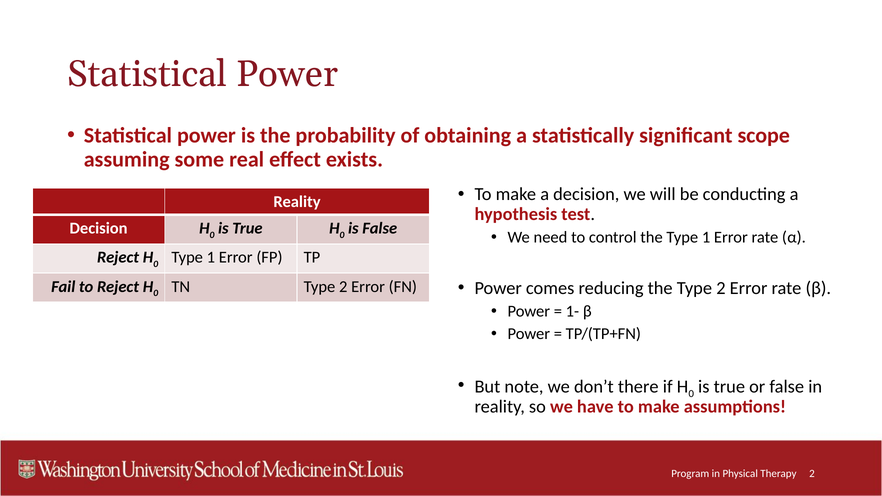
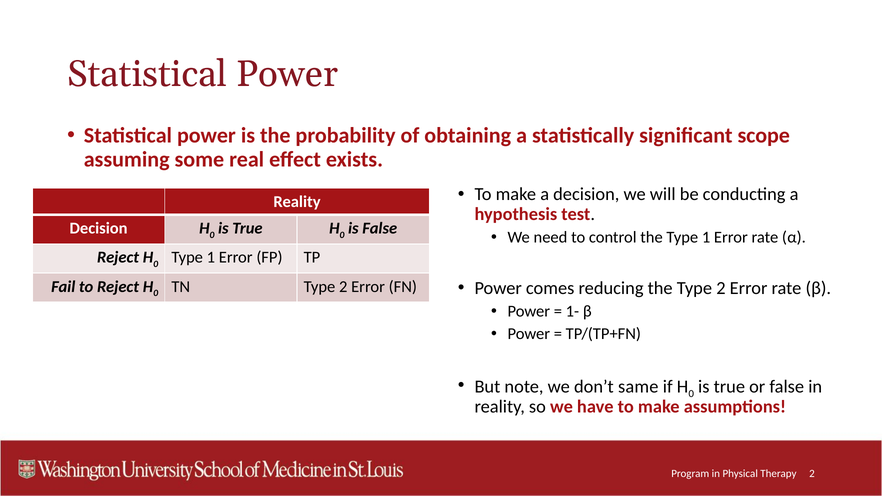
there: there -> same
